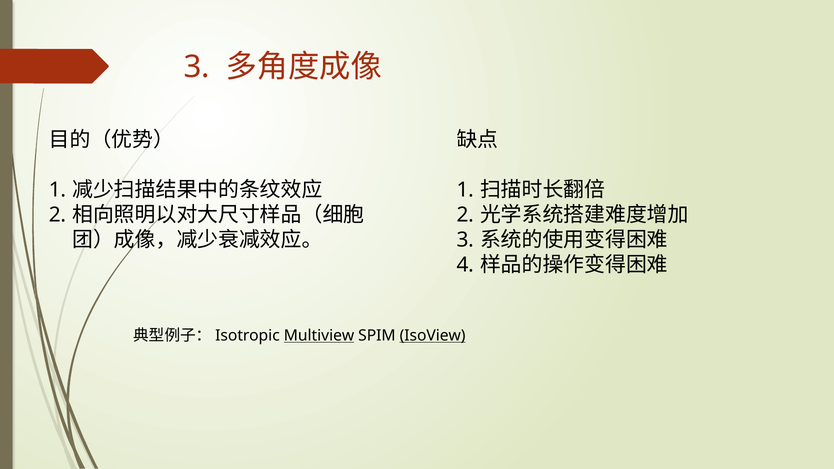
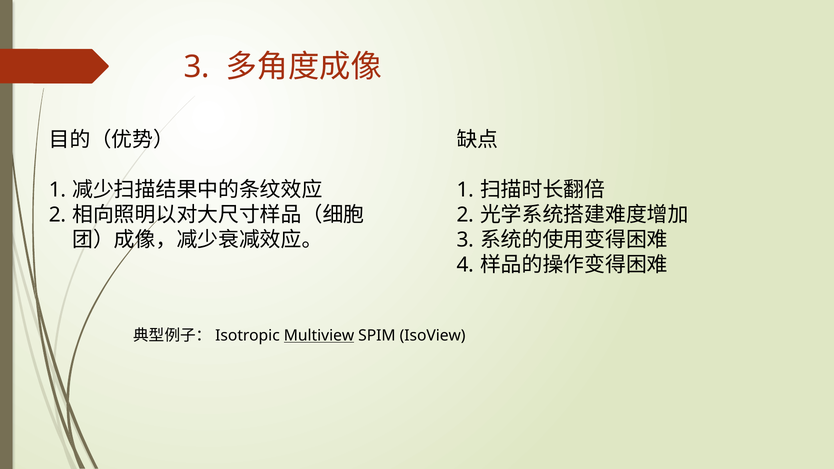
IsoView underline: present -> none
